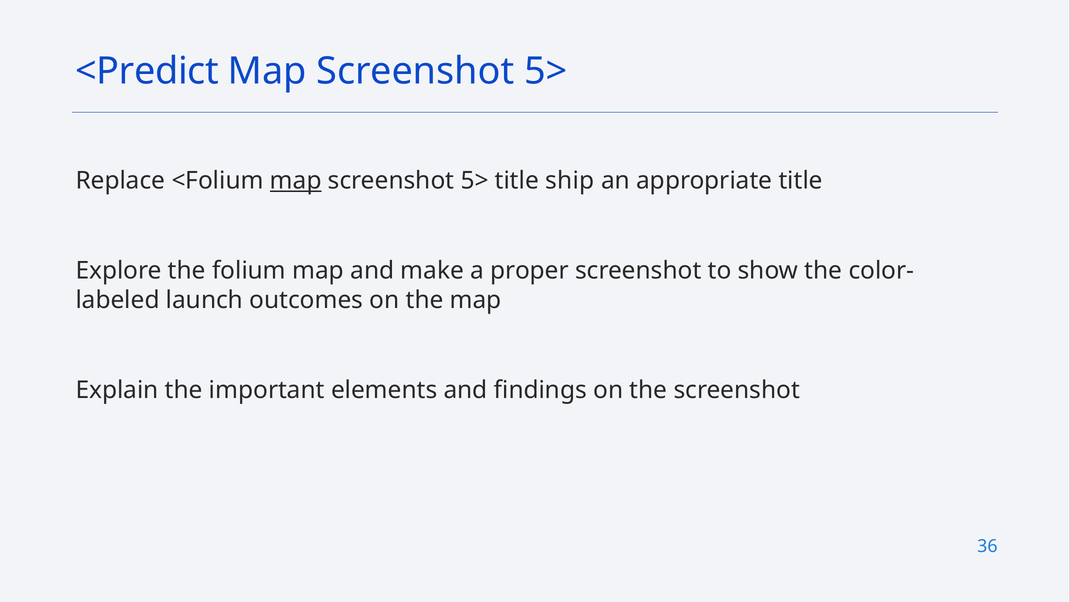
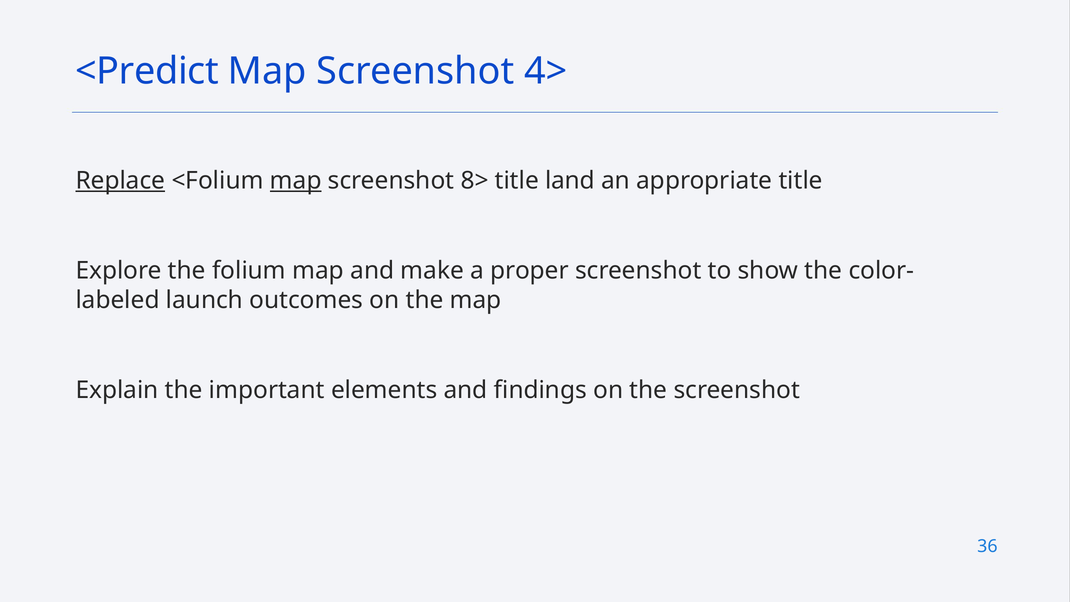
5> at (546, 71): 5> -> 4>
Replace underline: none -> present
5> at (475, 181): 5> -> 8>
ship: ship -> land
